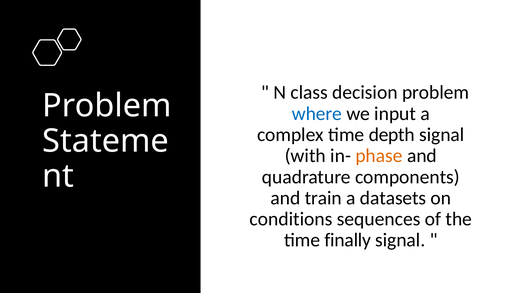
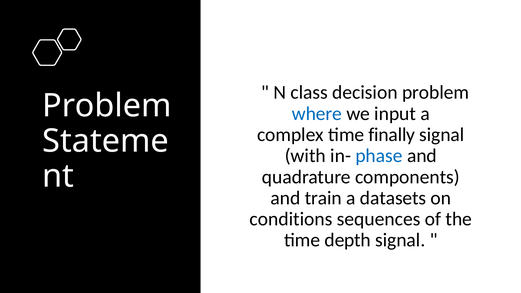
depth: depth -> finally
phase colour: orange -> blue
finally: finally -> depth
